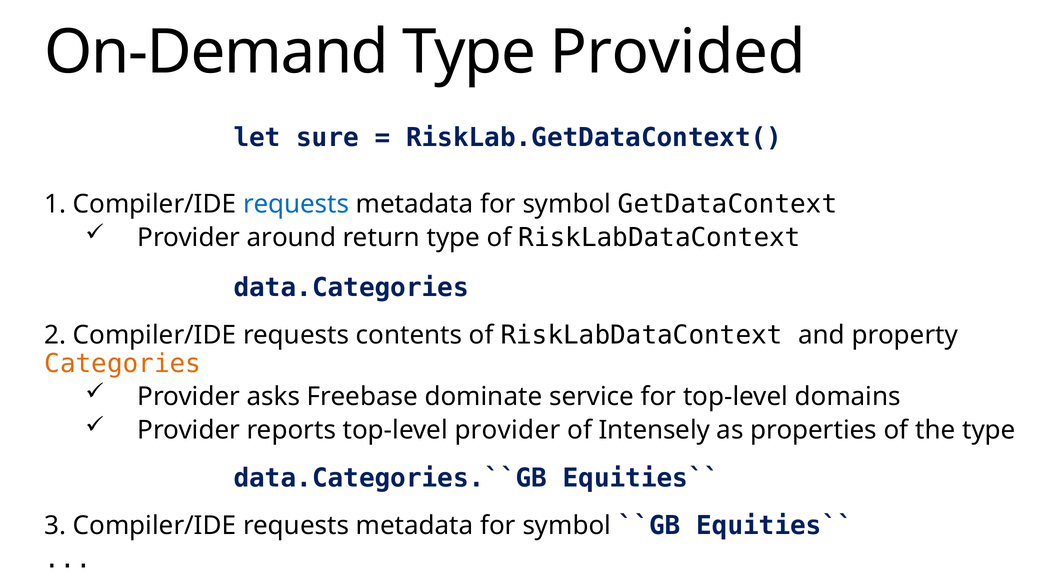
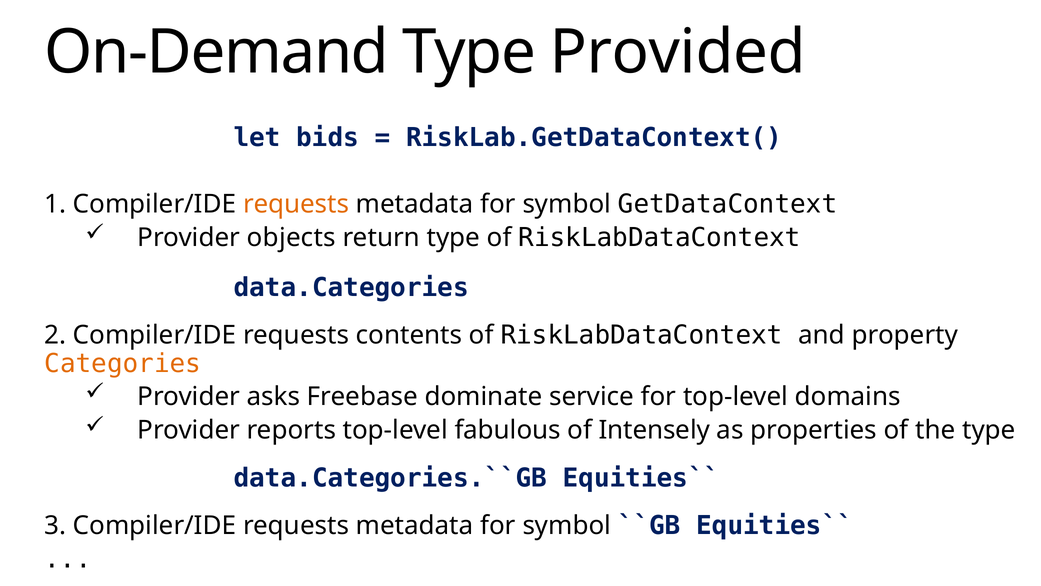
sure: sure -> bids
requests at (296, 204) colour: blue -> orange
around: around -> objects
top-level provider: provider -> fabulous
